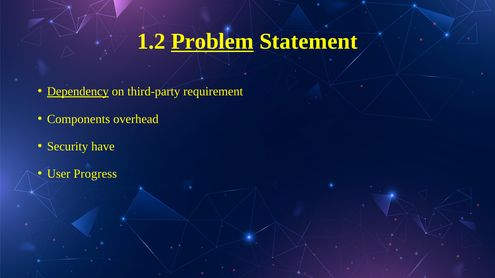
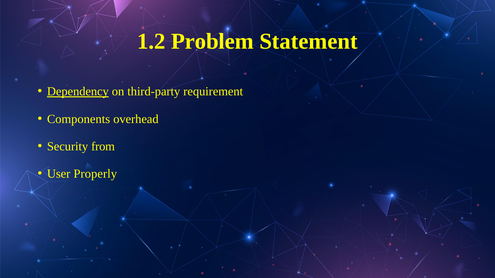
Problem underline: present -> none
have: have -> from
Progress: Progress -> Properly
